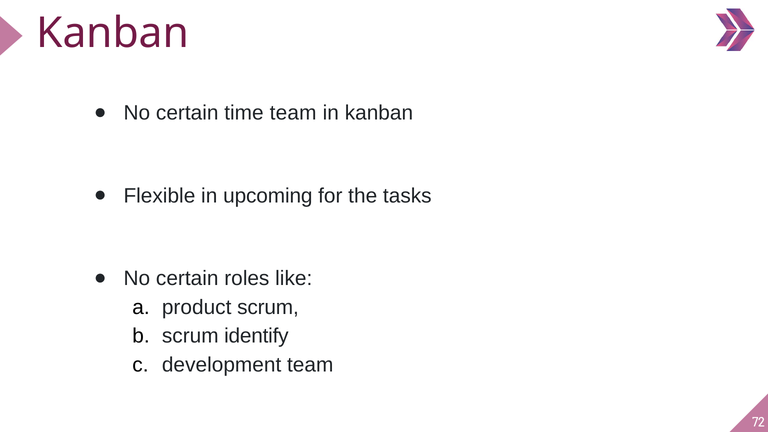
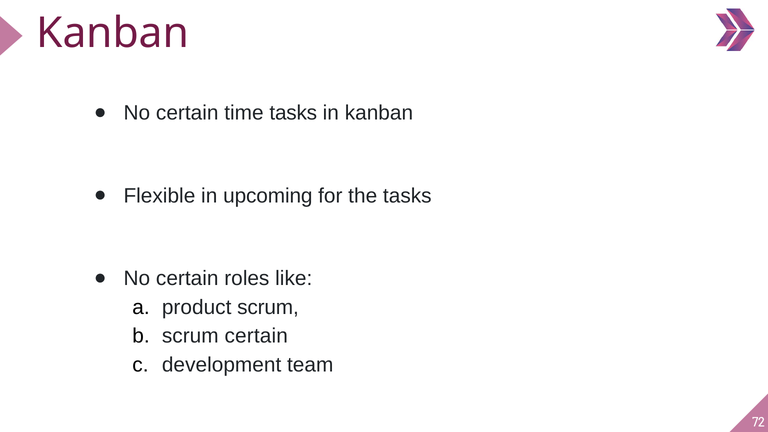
time team: team -> tasks
scrum identify: identify -> certain
